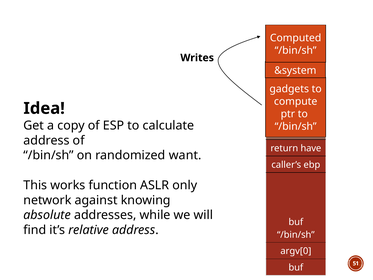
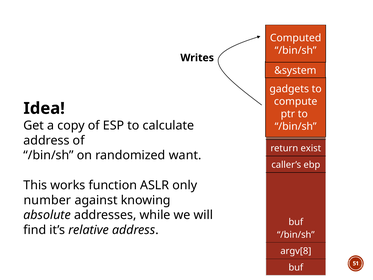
have: have -> exist
network: network -> number
argv[0: argv[0 -> argv[8
